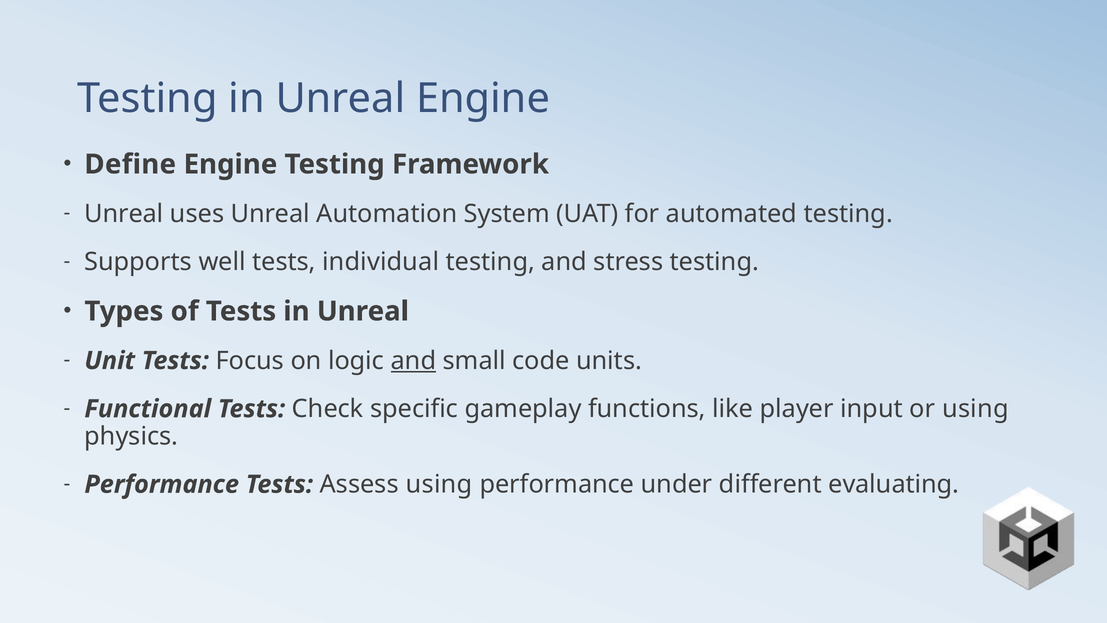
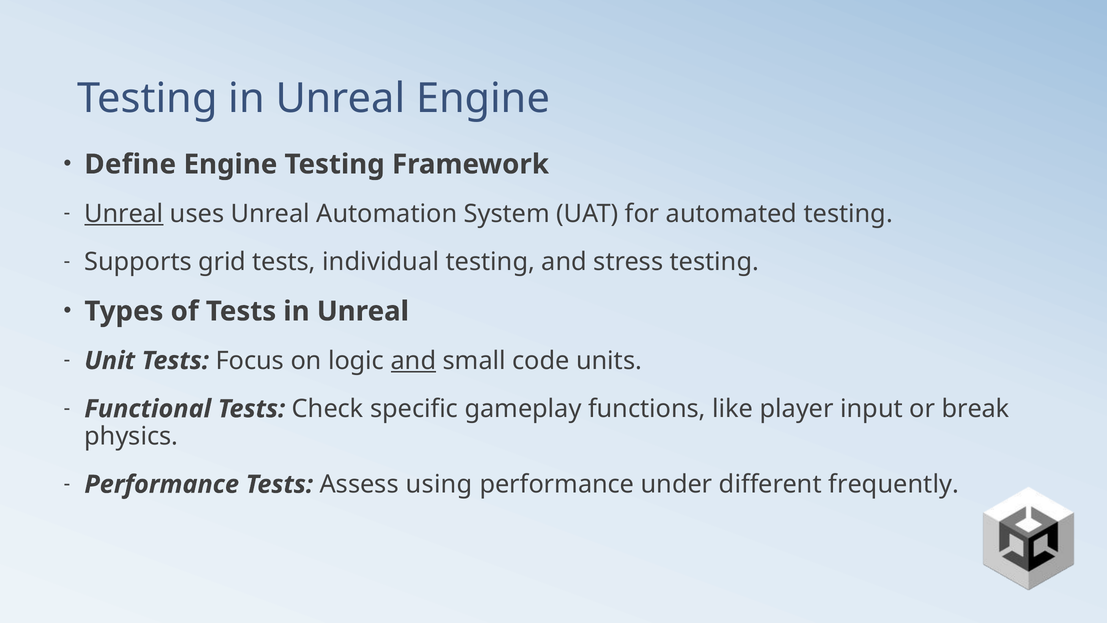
Unreal at (124, 214) underline: none -> present
well: well -> grid
or using: using -> break
evaluating: evaluating -> frequently
